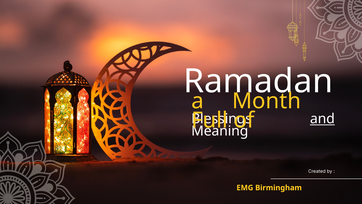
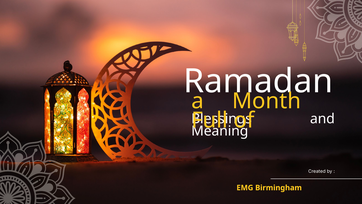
and underline: present -> none
